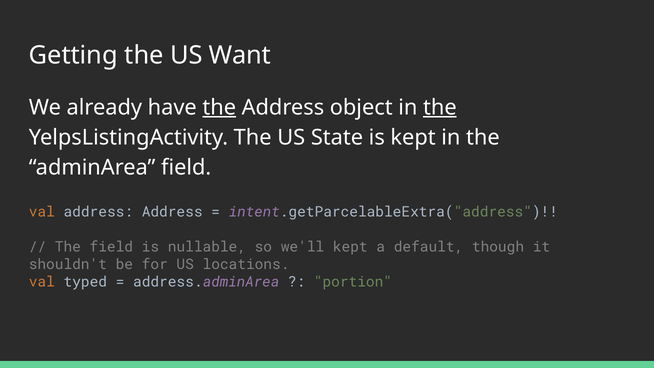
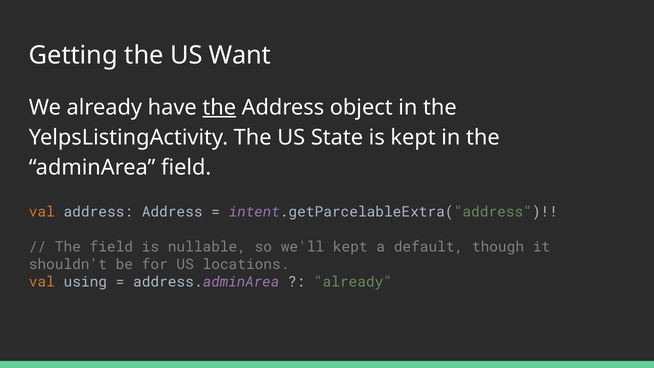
the at (440, 107) underline: present -> none
typed: typed -> using
portion at (353, 282): portion -> already
